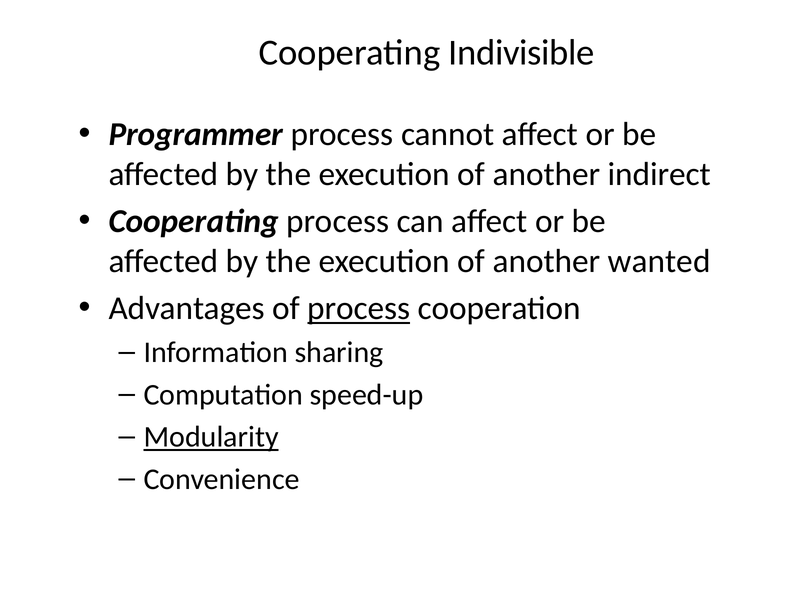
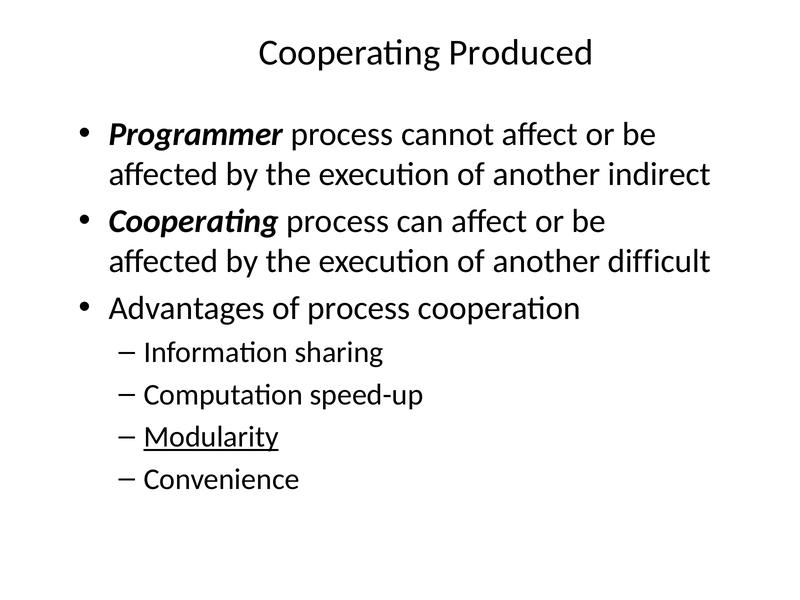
Indivisible: Indivisible -> Produced
wanted: wanted -> difficult
process at (359, 308) underline: present -> none
